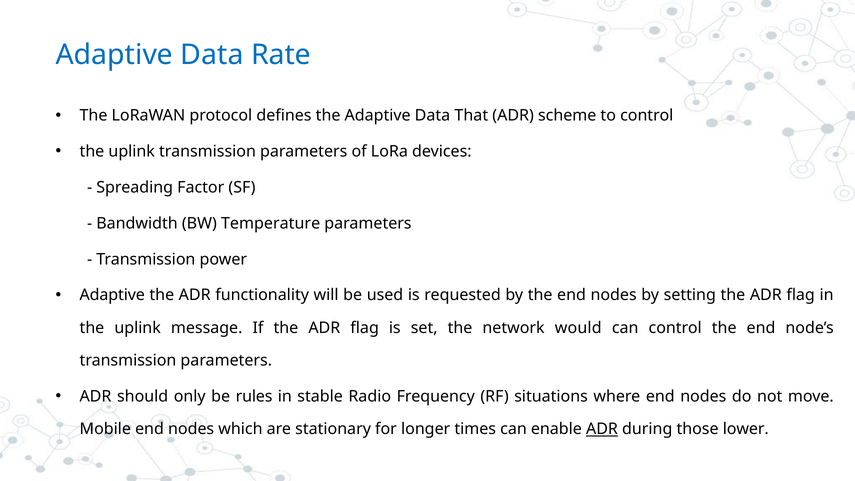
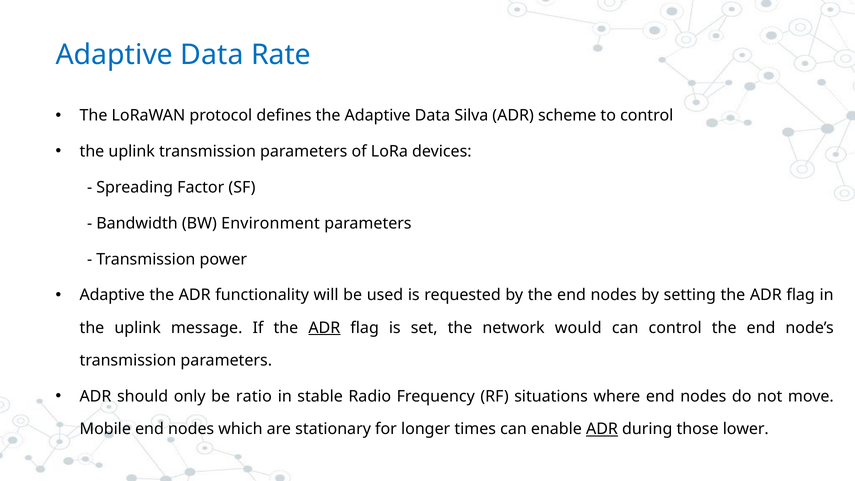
That: That -> Silva
Temperature: Temperature -> Environment
ADR at (324, 328) underline: none -> present
rules: rules -> ratio
